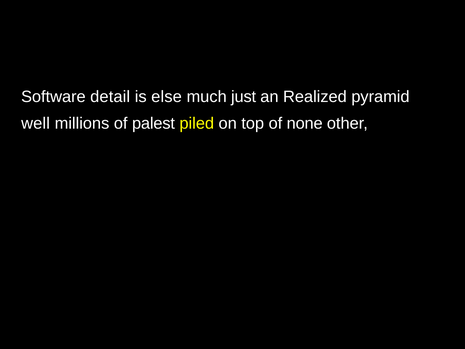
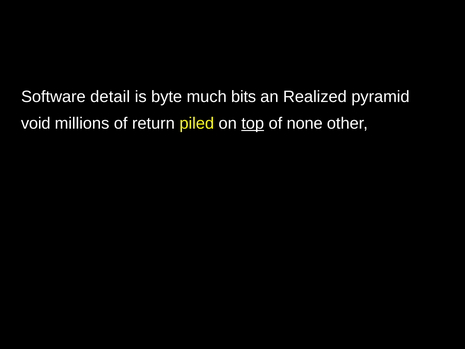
else: else -> byte
just: just -> bits
well: well -> void
palest: palest -> return
top underline: none -> present
